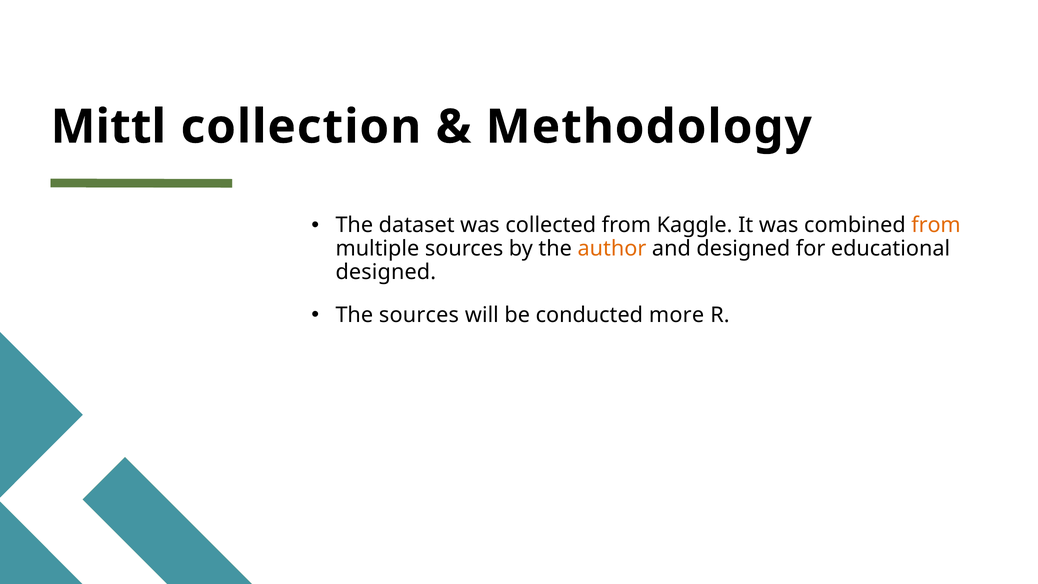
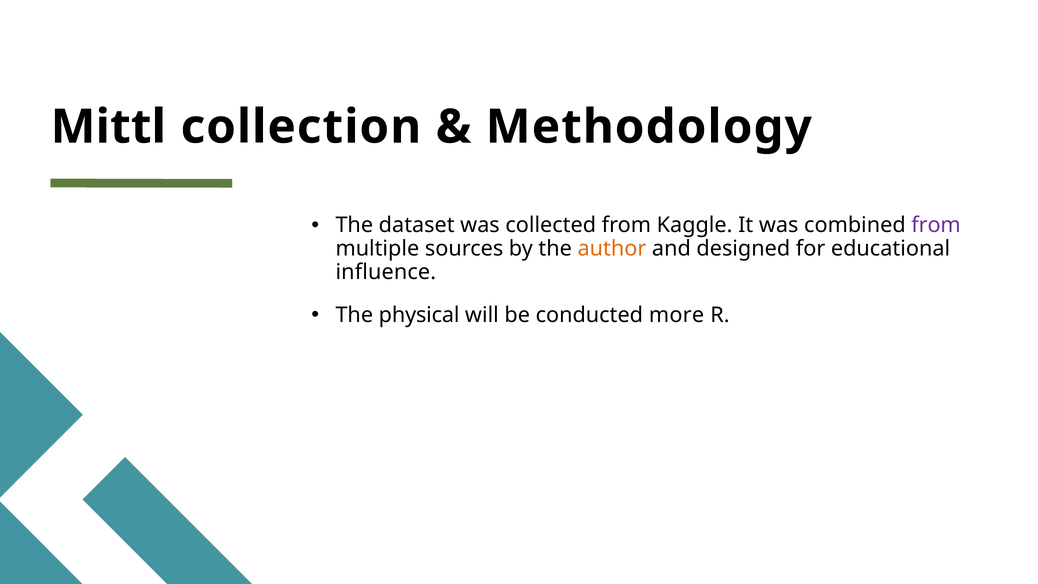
from at (936, 225) colour: orange -> purple
designed at (386, 272): designed -> influence
The sources: sources -> physical
